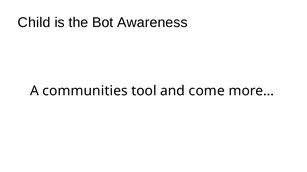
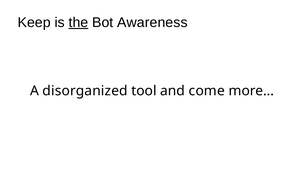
Child: Child -> Keep
the underline: none -> present
communities: communities -> disorganized
